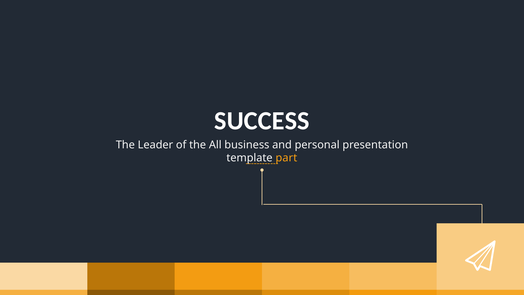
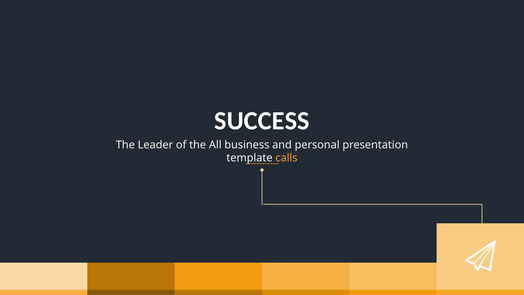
part: part -> calls
